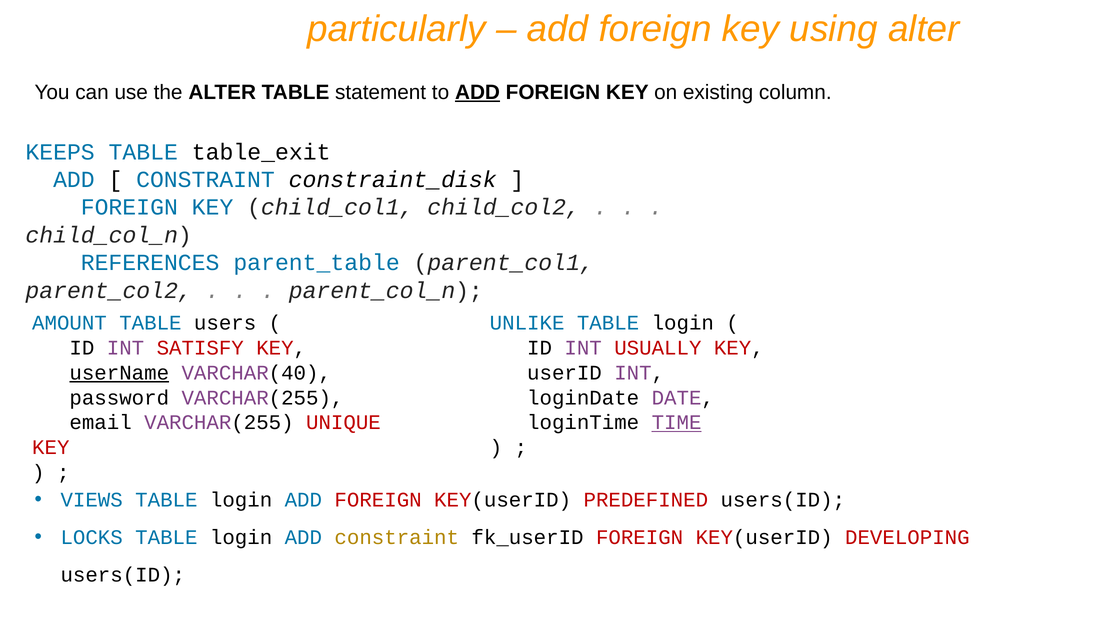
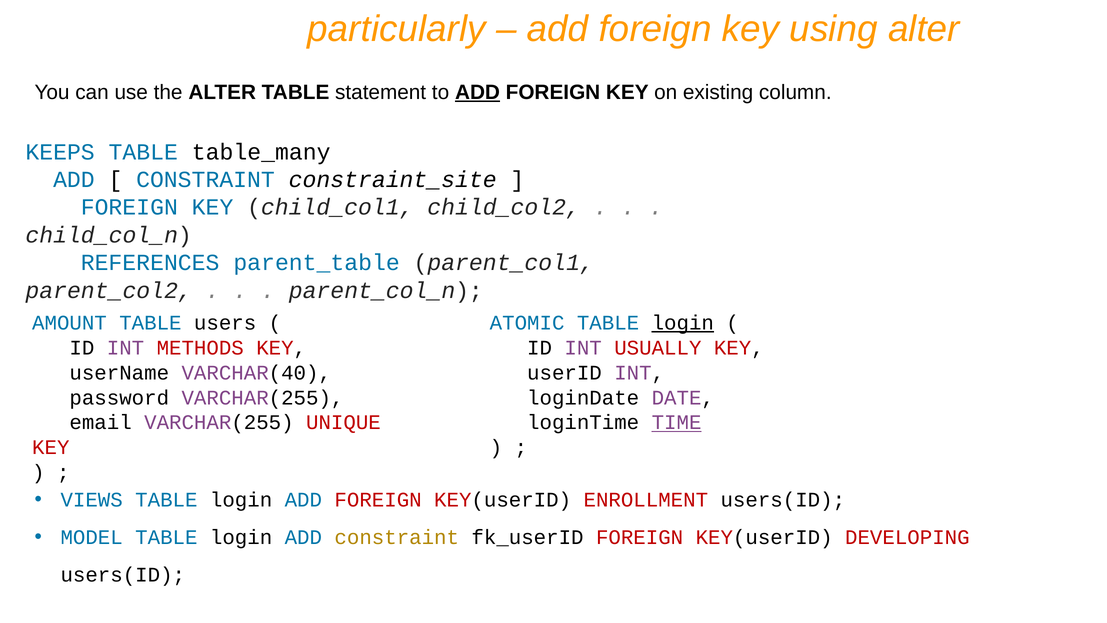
table_exit: table_exit -> table_many
constraint_disk: constraint_disk -> constraint_site
UNLIKE: UNLIKE -> ATOMIC
login at (683, 323) underline: none -> present
SATISFY: SATISFY -> METHODS
userName underline: present -> none
PREDEFINED: PREDEFINED -> ENROLLMENT
LOCKS: LOCKS -> MODEL
